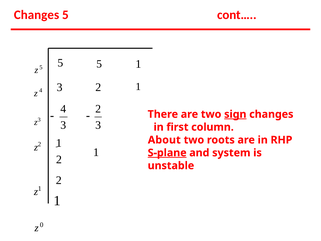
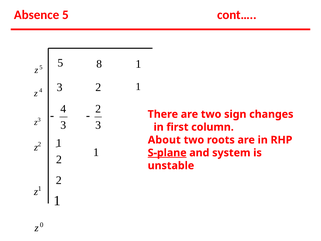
Changes at (37, 15): Changes -> Absence
5 5: 5 -> 8
sign underline: present -> none
